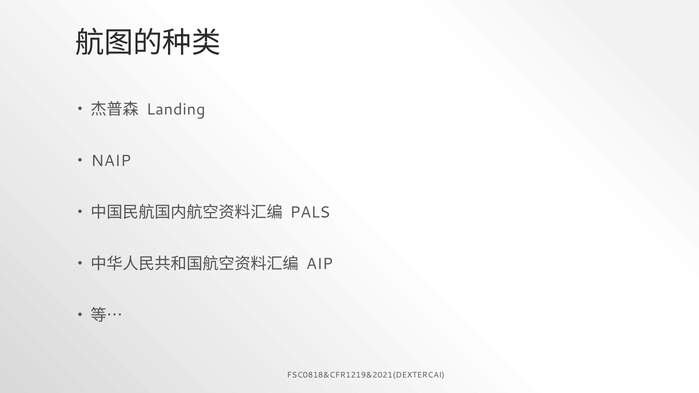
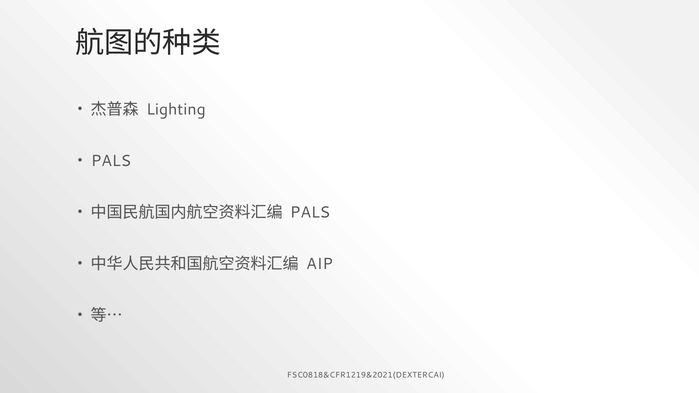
Landing: Landing -> Lighting
NAIP at (111, 161): NAIP -> PALS
